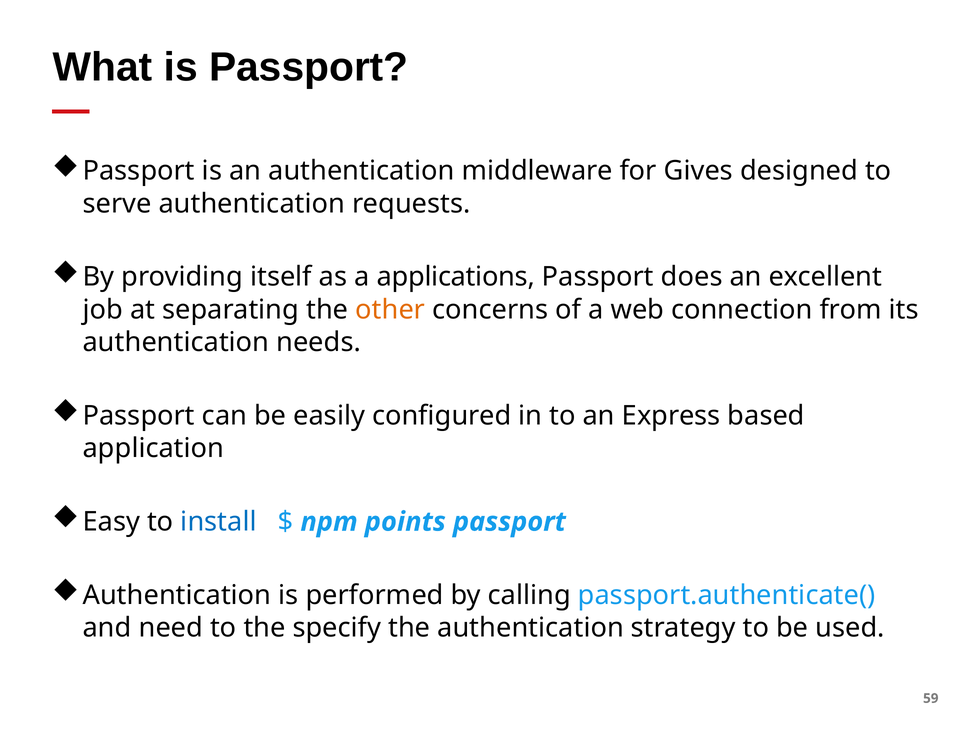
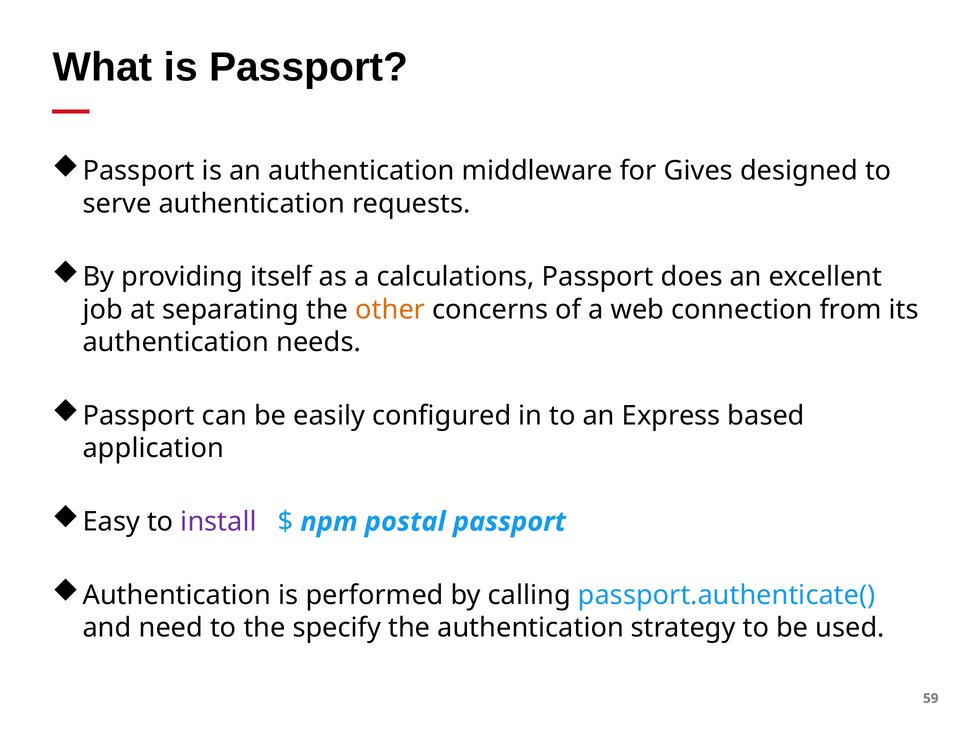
applications: applications -> calculations
install colour: blue -> purple
points: points -> postal
